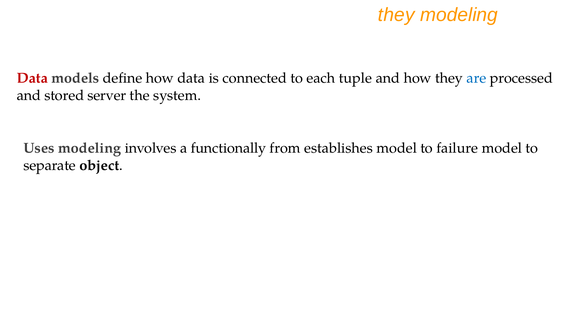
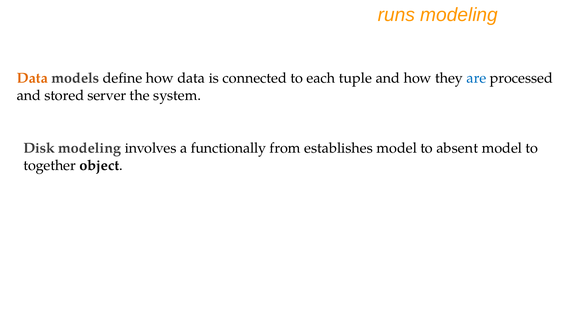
they at (396, 15): they -> runs
Data at (32, 78) colour: red -> orange
Uses: Uses -> Disk
failure: failure -> absent
separate: separate -> together
